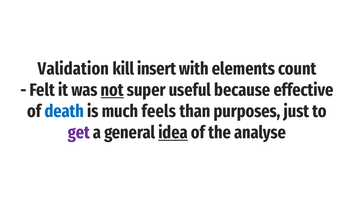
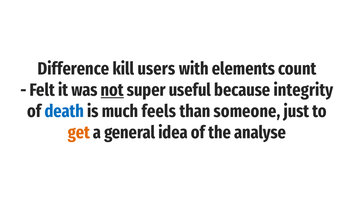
Validation: Validation -> Difference
insert: insert -> users
effective: effective -> integrity
purposes: purposes -> someone
get colour: purple -> orange
idea underline: present -> none
